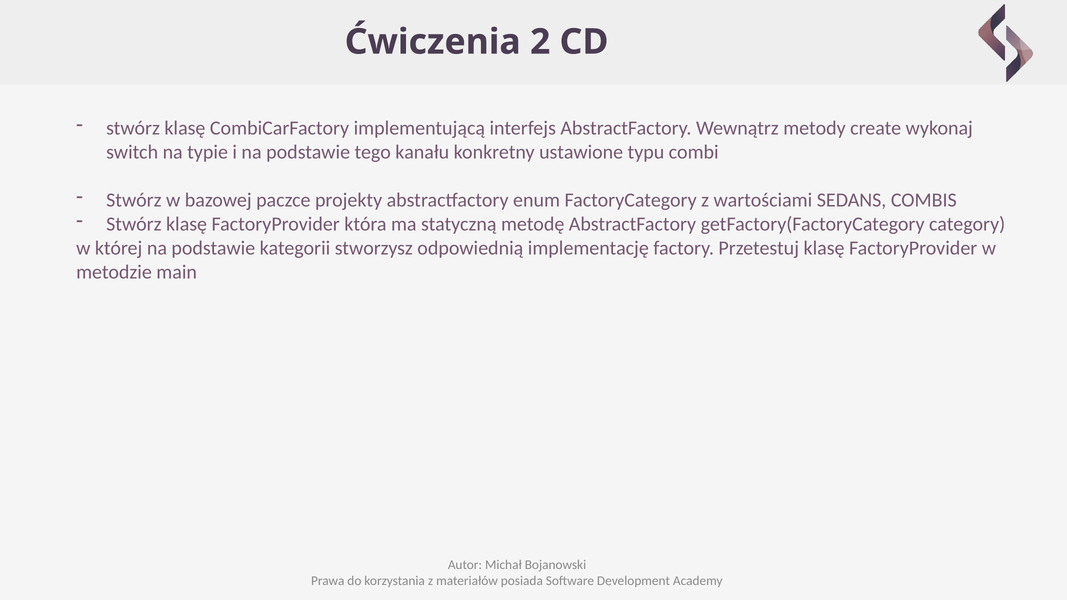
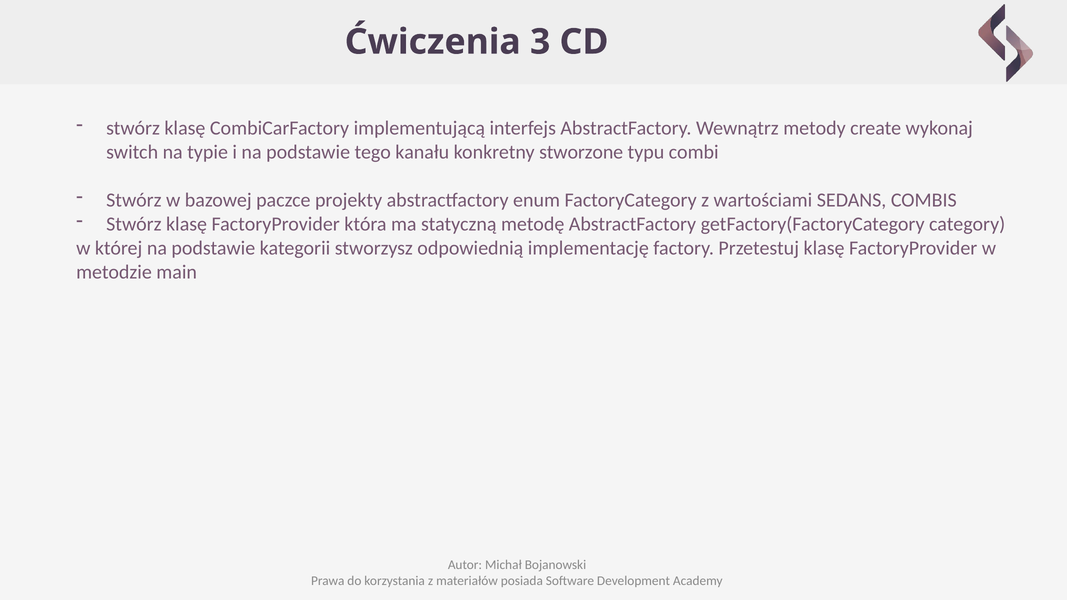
2: 2 -> 3
ustawione: ustawione -> stworzone
